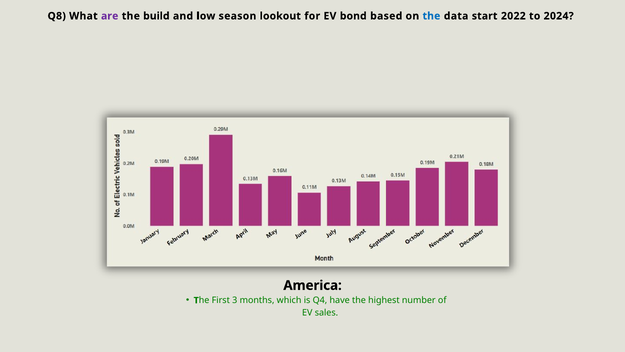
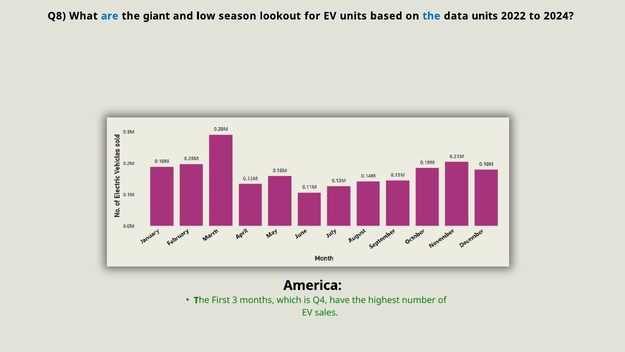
are colour: purple -> blue
build: build -> giant
EV bond: bond -> units
data start: start -> units
